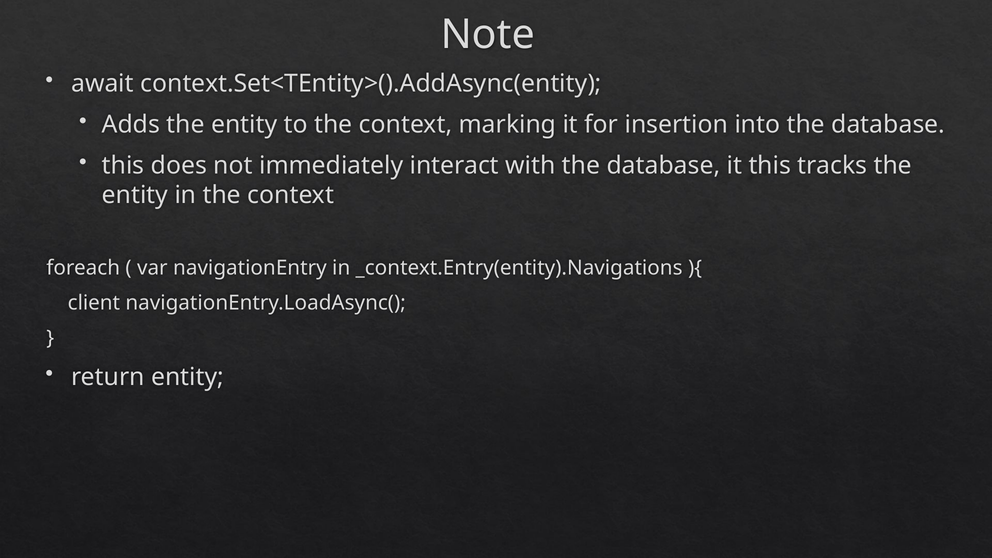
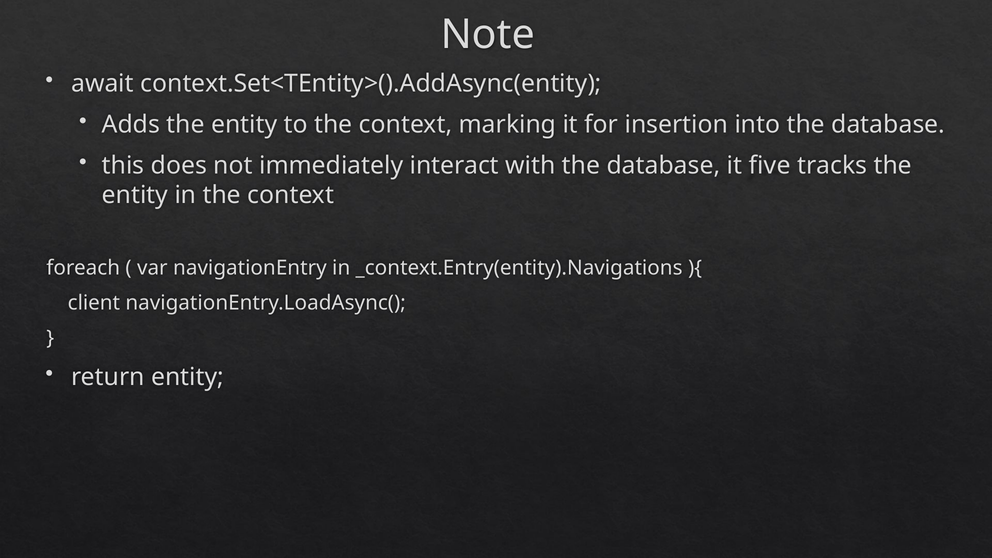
it this: this -> five
